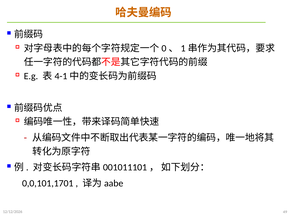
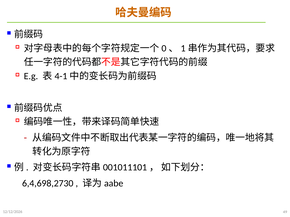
0,0,101,1701: 0,0,101,1701 -> 6,4,698,2730
